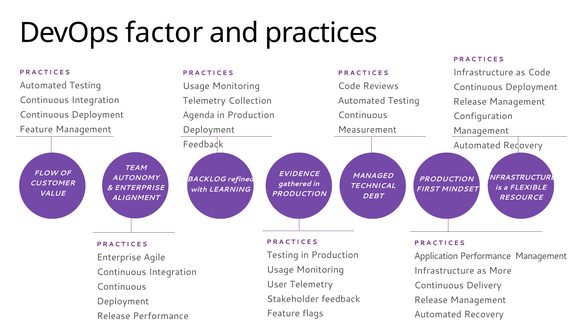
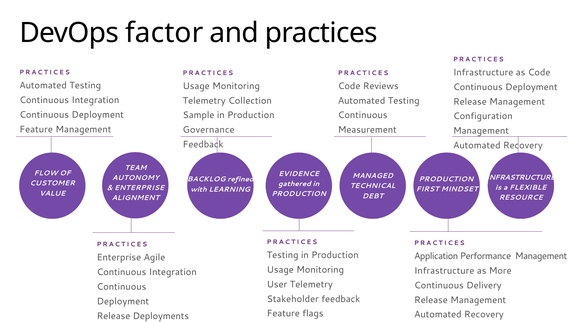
Agenda: Agenda -> Sample
Deployment at (209, 130): Deployment -> Governance
Release Performance: Performance -> Deployments
